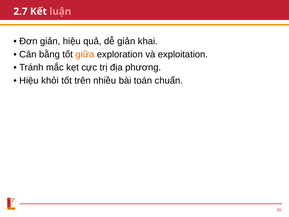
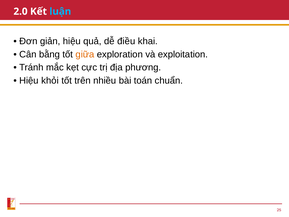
2.7: 2.7 -> 2.0
luận colour: pink -> light blue
dễ giản: giản -> điều
